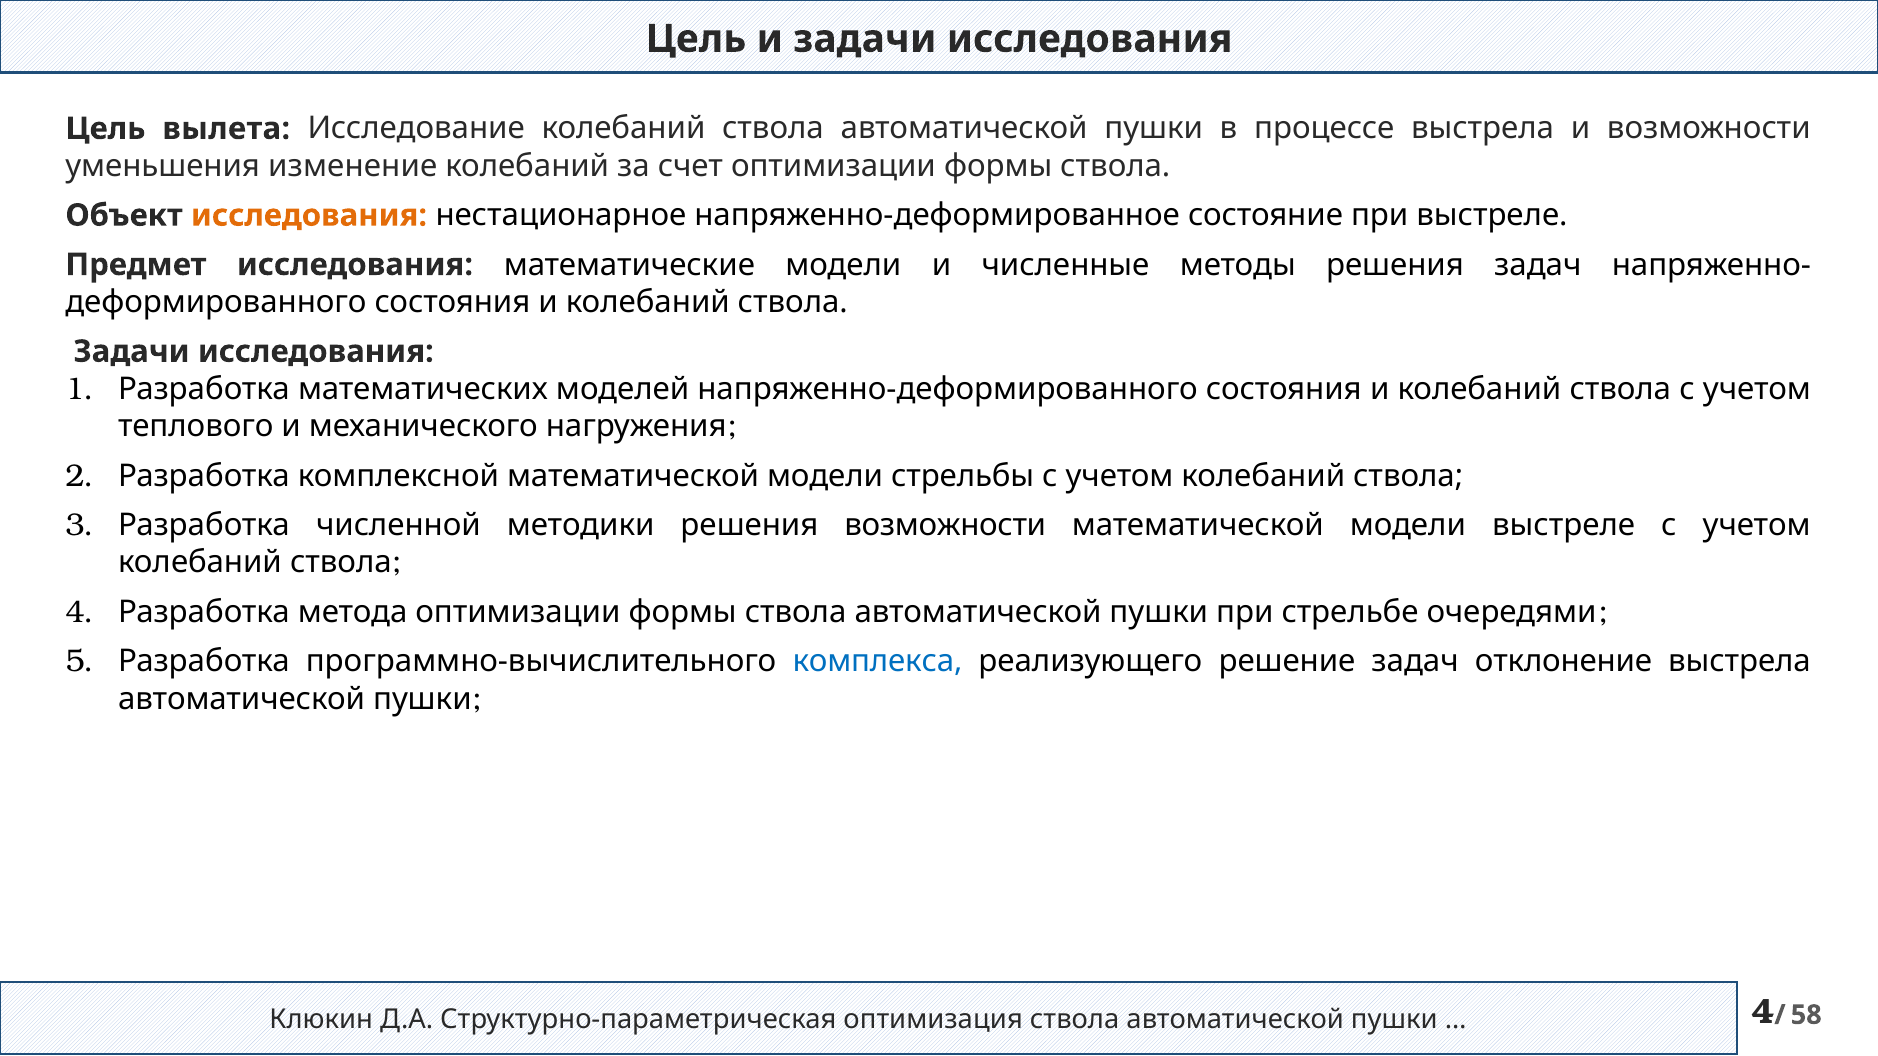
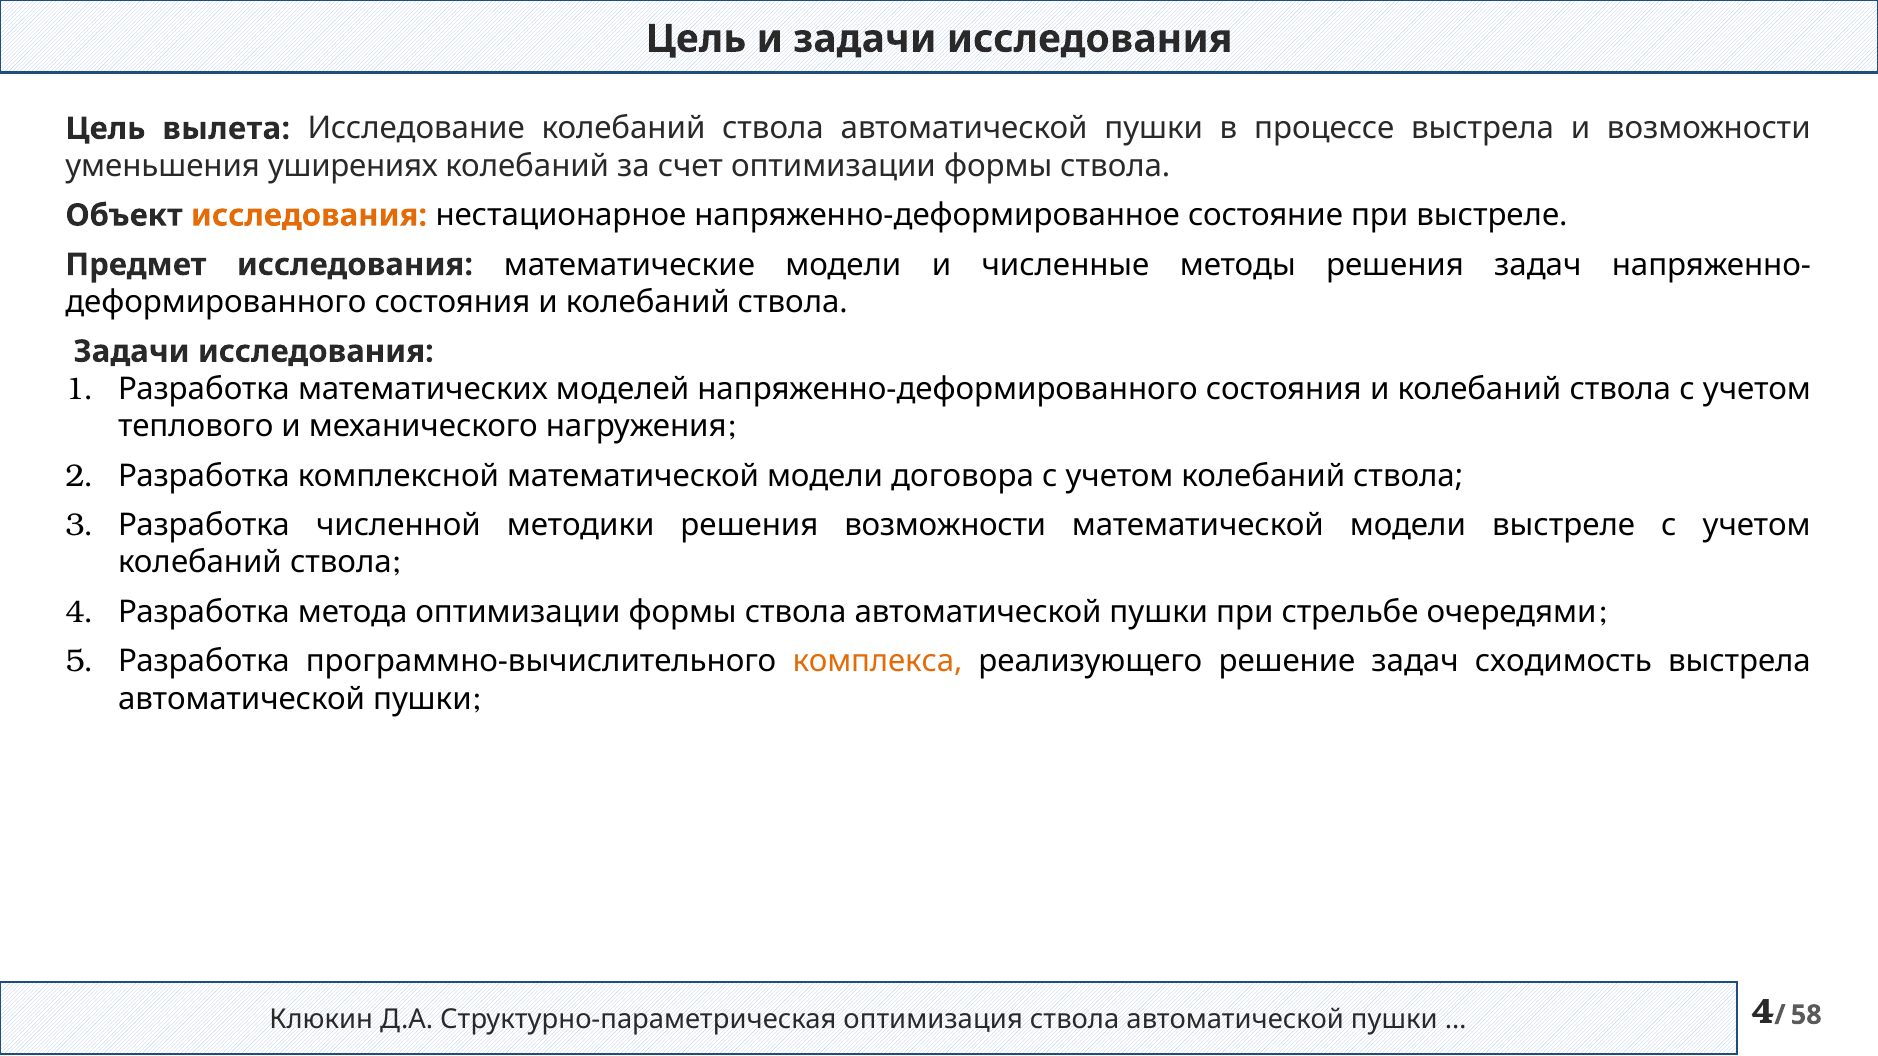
изменение: изменение -> уширениях
стрельбы: стрельбы -> договора
комплекса colour: blue -> orange
отклонение: отклонение -> сходимость
